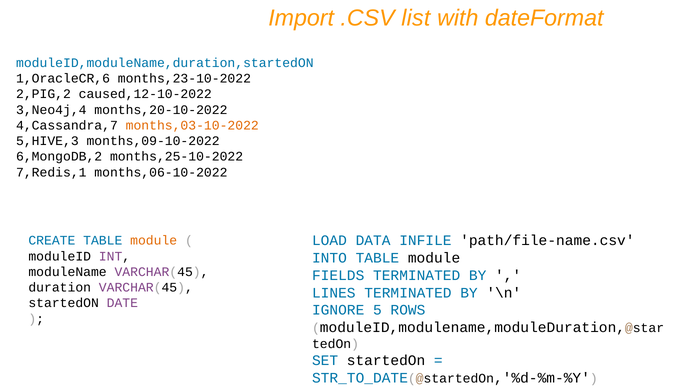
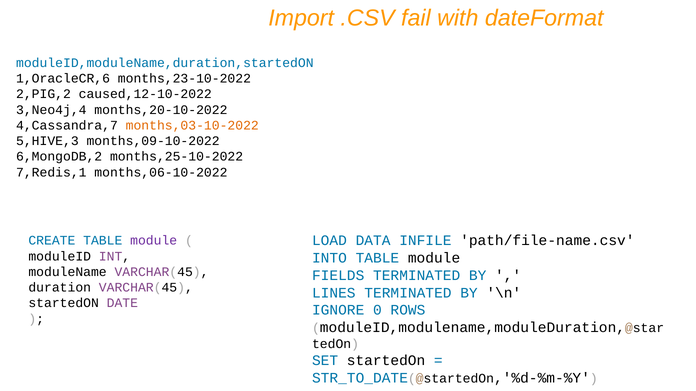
list: list -> fail
module at (154, 241) colour: orange -> purple
5: 5 -> 0
